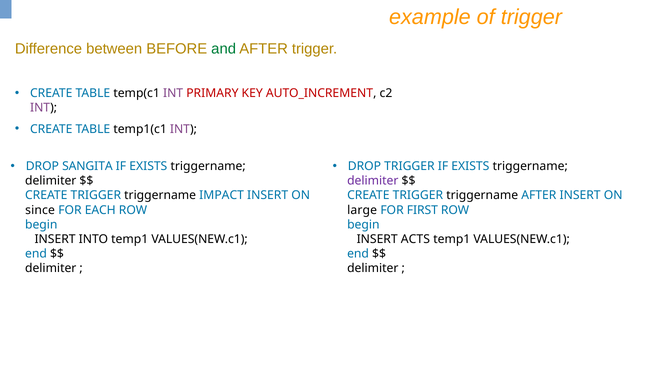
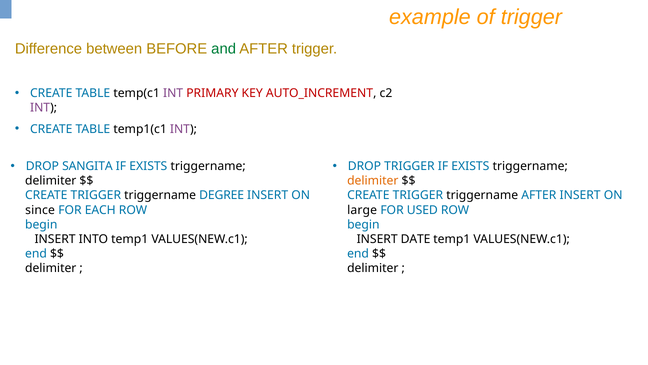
delimiter at (373, 181) colour: purple -> orange
IMPACT: IMPACT -> DEGREE
FIRST: FIRST -> USED
ACTS: ACTS -> DATE
